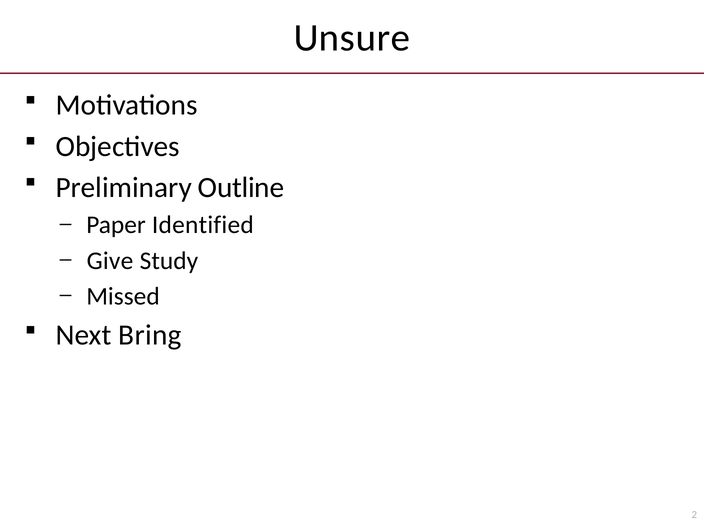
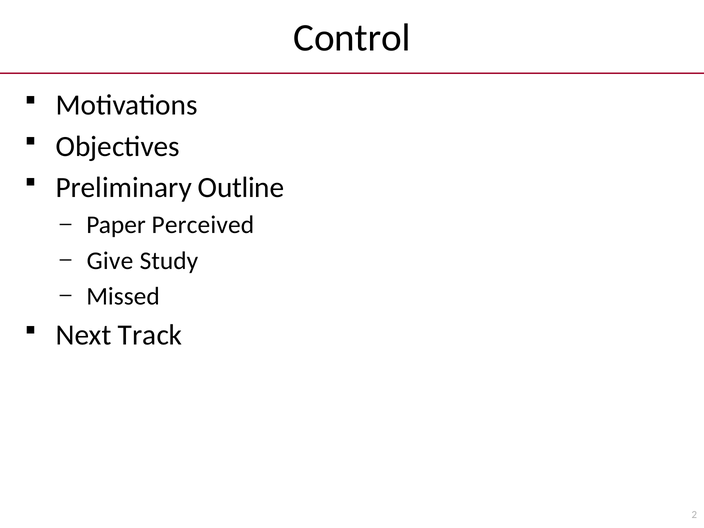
Unsure: Unsure -> Control
Identified: Identified -> Perceived
Bring: Bring -> Track
